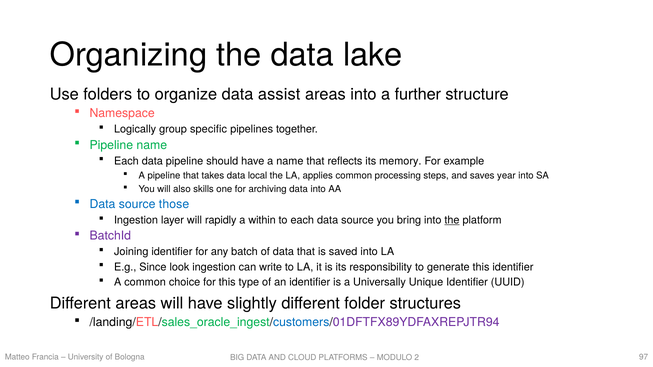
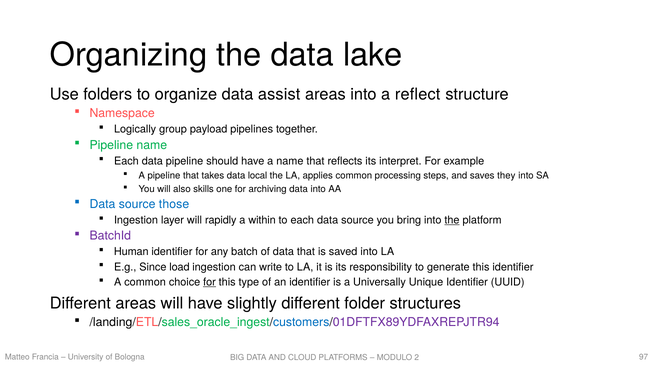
further: further -> reflect
specific: specific -> payload
memory: memory -> interpret
year: year -> they
Joining: Joining -> Human
look: look -> load
for at (209, 282) underline: none -> present
